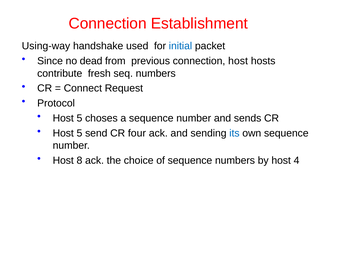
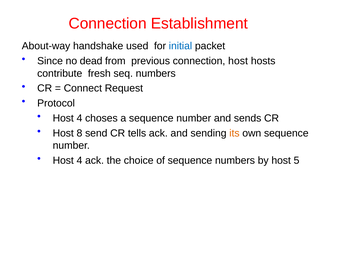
Using-way: Using-way -> About-way
5 at (79, 118): 5 -> 4
5 at (79, 133): 5 -> 8
four: four -> tells
its colour: blue -> orange
8 at (79, 160): 8 -> 4
4: 4 -> 5
